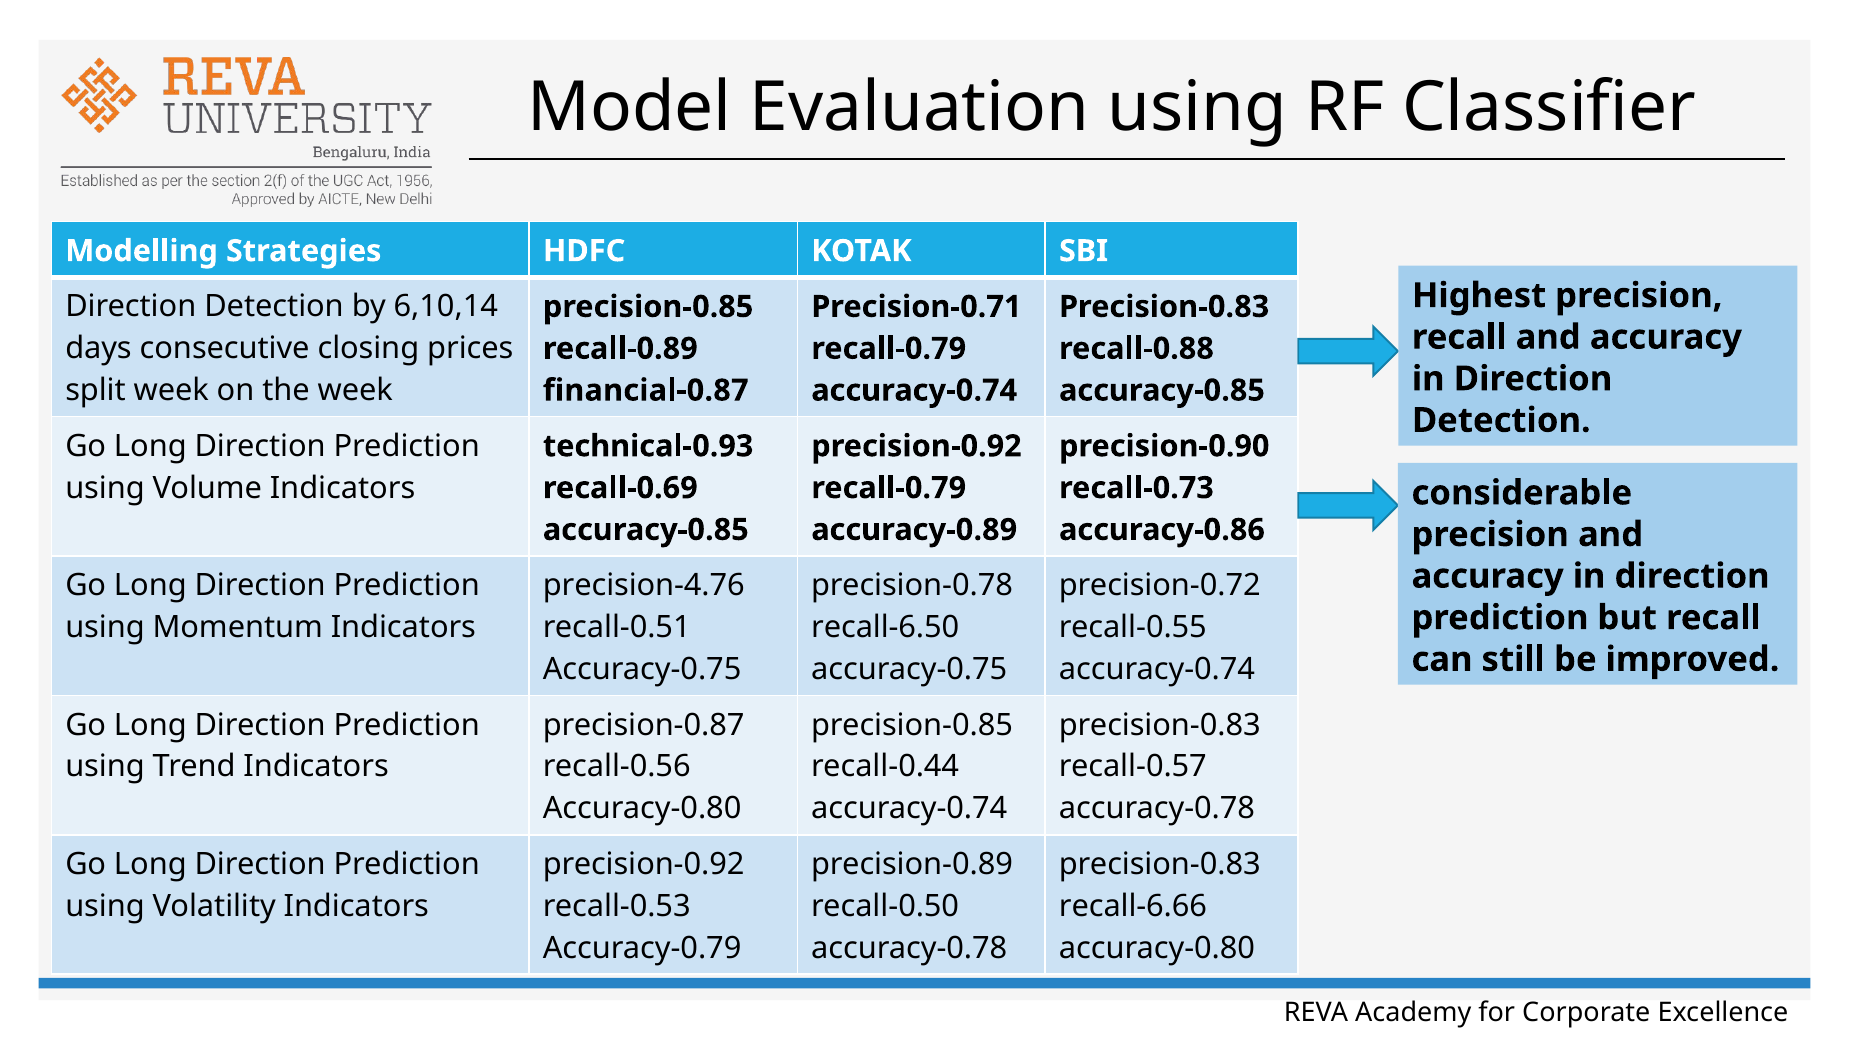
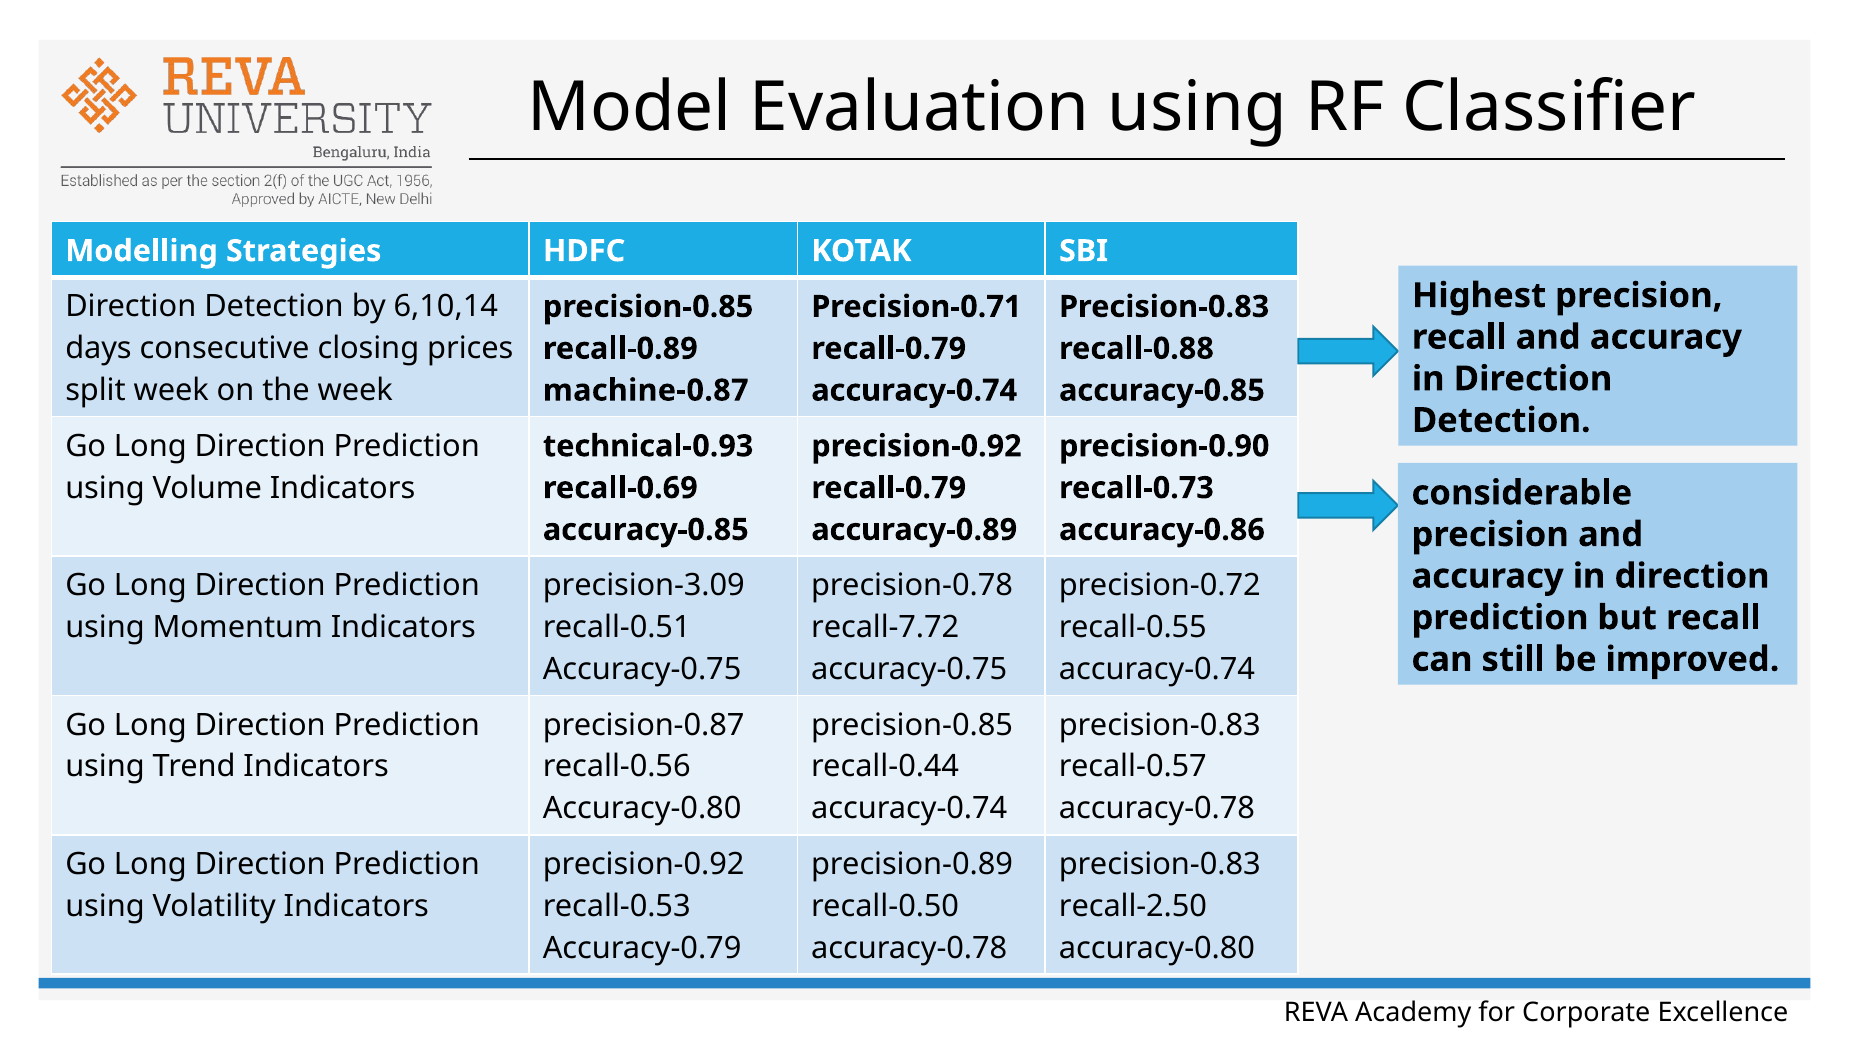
financial-0.87: financial-0.87 -> machine-0.87
precision-4.76: precision-4.76 -> precision-3.09
recall-6.50: recall-6.50 -> recall-7.72
recall-6.66: recall-6.66 -> recall-2.50
